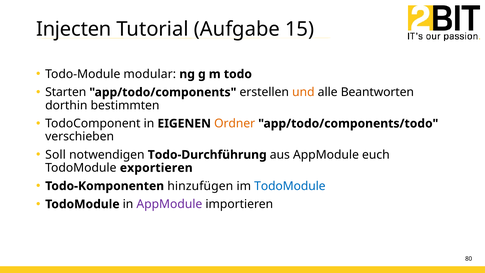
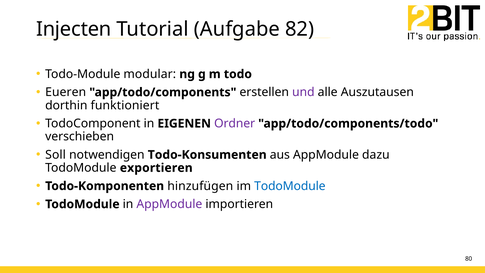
15: 15 -> 82
Starten: Starten -> Eueren
und colour: orange -> purple
Beantworten: Beantworten -> Auszutausen
bestimmten: bestimmten -> funktioniert
Ordner colour: orange -> purple
Todo-Durchführung: Todo-Durchführung -> Todo-Konsumenten
euch: euch -> dazu
